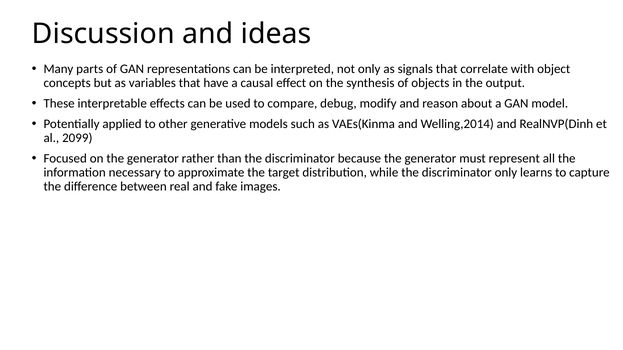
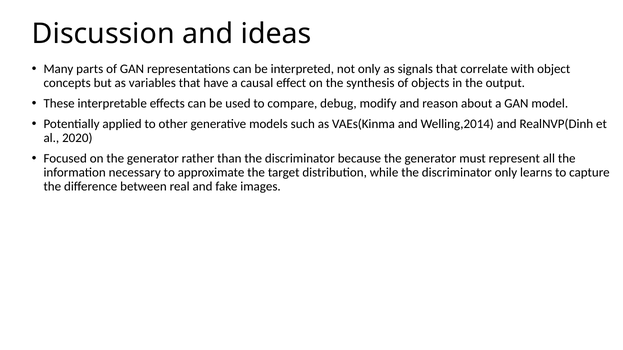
2099: 2099 -> 2020
